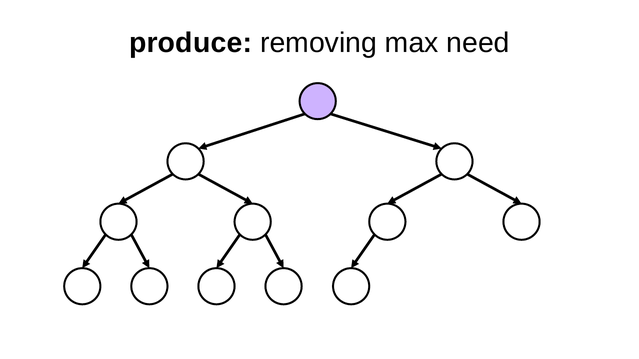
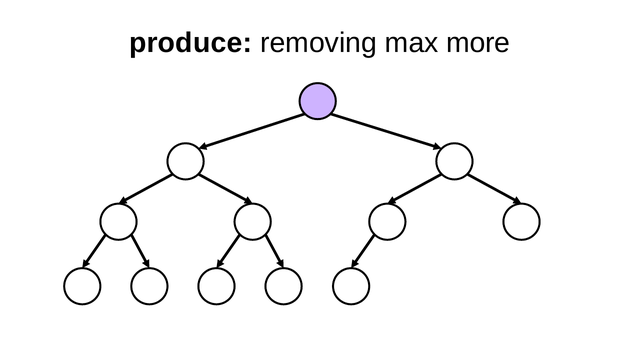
need: need -> more
